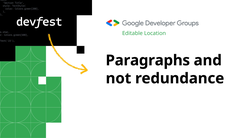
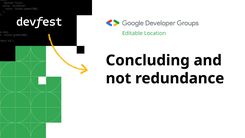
Paragraphs: Paragraphs -> Concluding
